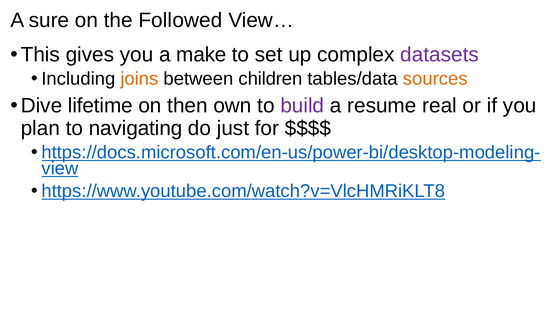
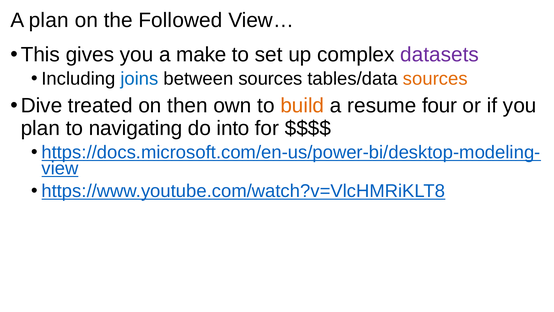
A sure: sure -> plan
joins colour: orange -> blue
between children: children -> sources
lifetime: lifetime -> treated
build colour: purple -> orange
real: real -> four
just: just -> into
